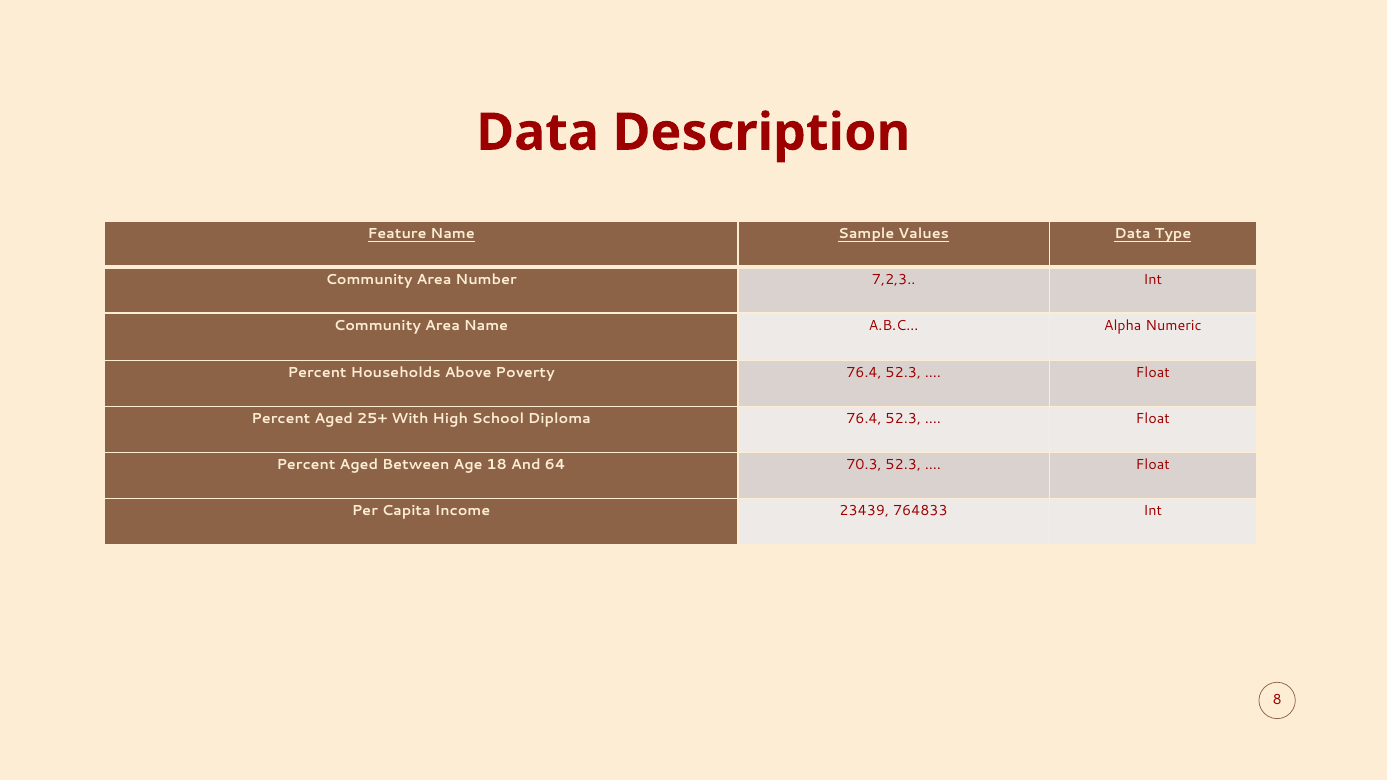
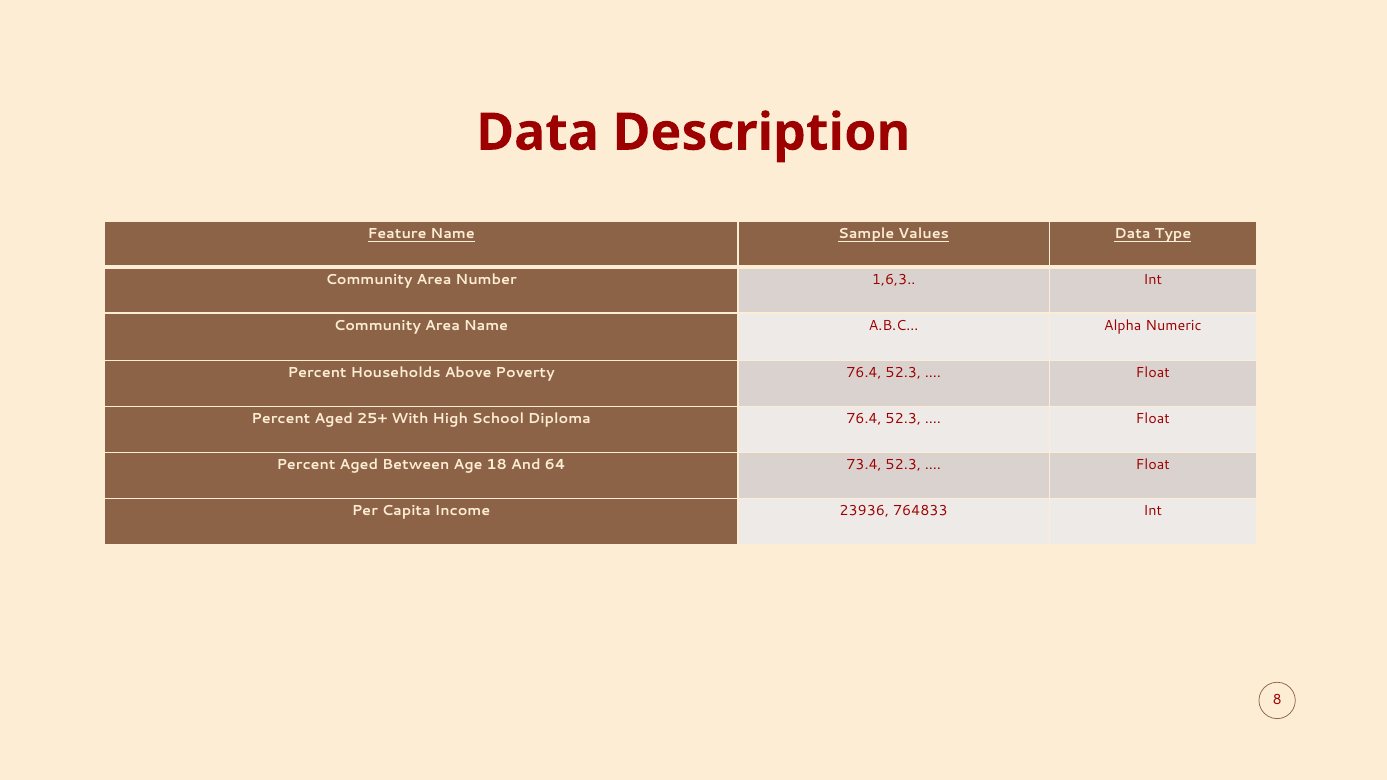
7,2,3: 7,2,3 -> 1,6,3
70.3: 70.3 -> 73.4
23439: 23439 -> 23936
